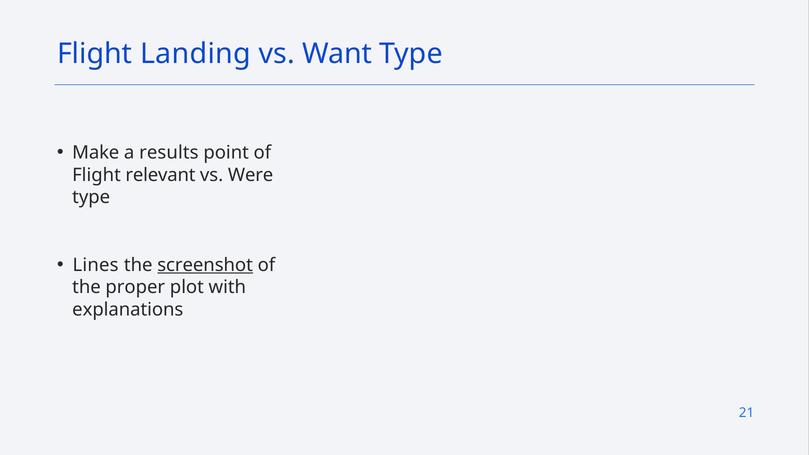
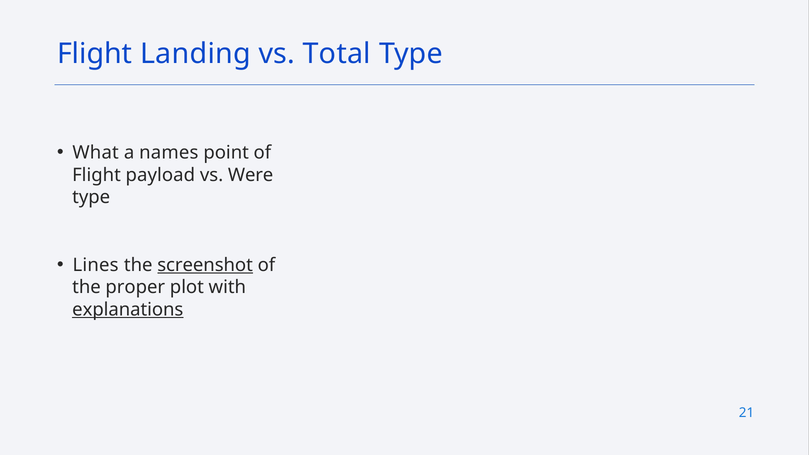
Want: Want -> Total
Make: Make -> What
results: results -> names
relevant: relevant -> payload
explanations underline: none -> present
